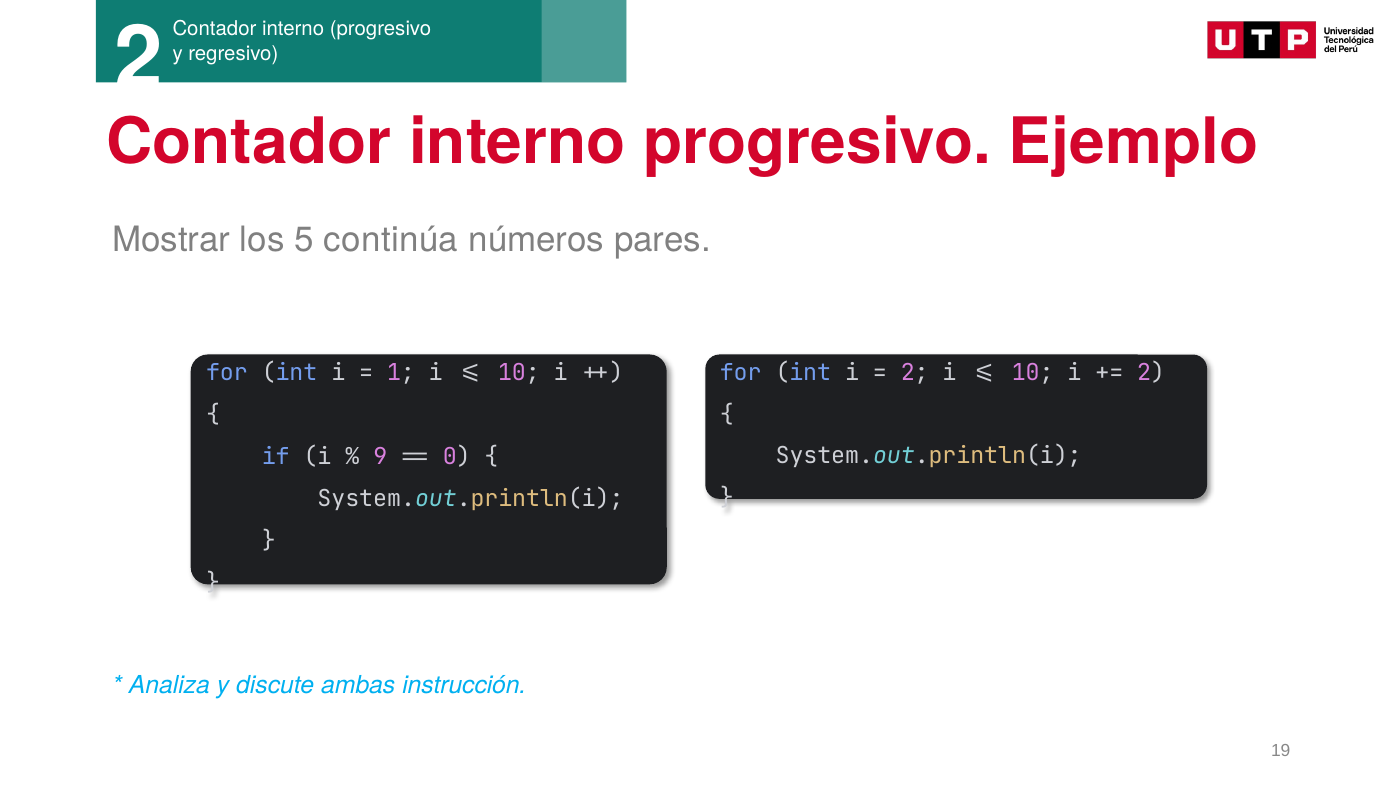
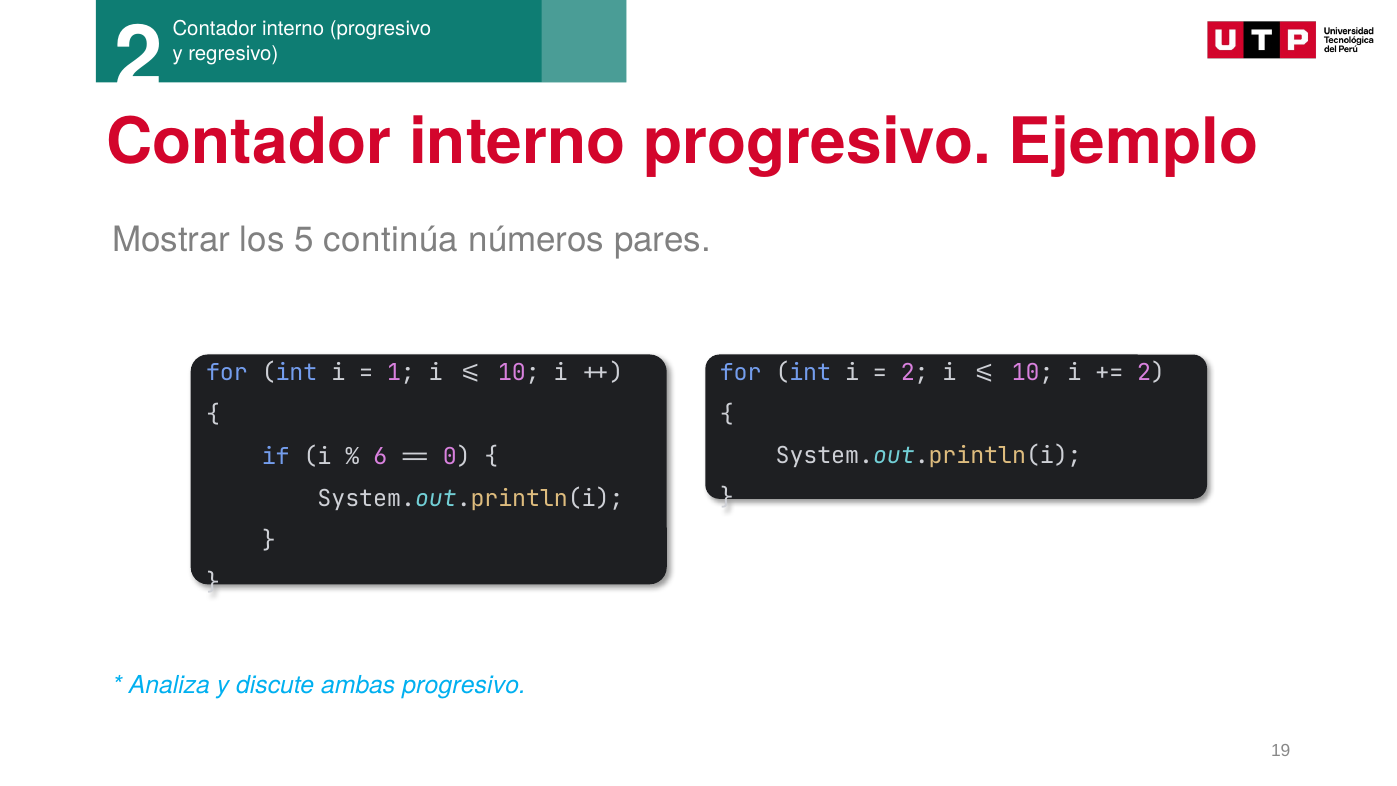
9: 9 -> 6
ambas instrucción: instrucción -> progresivo
